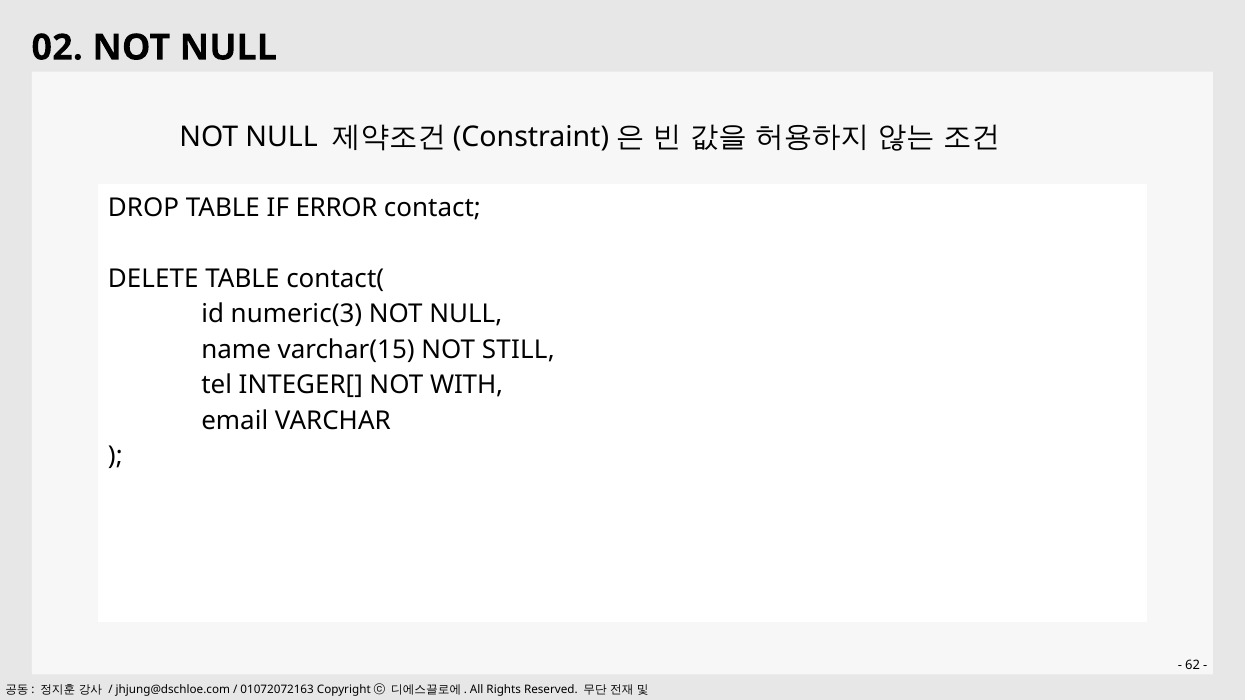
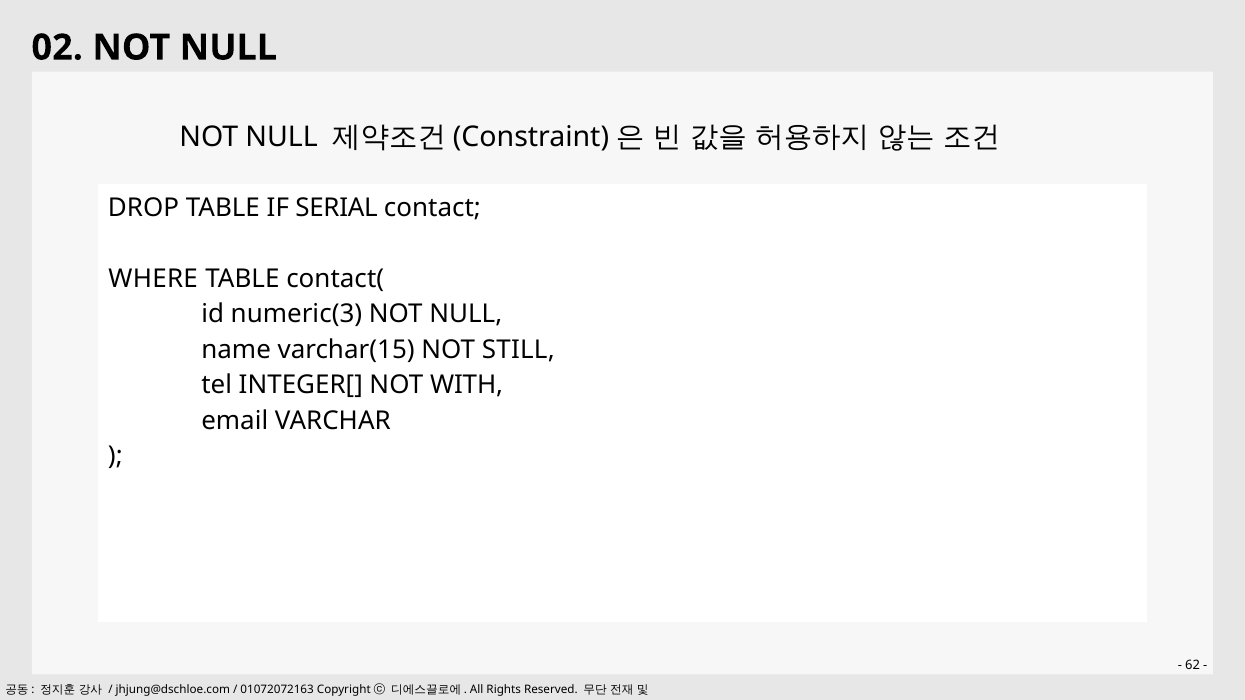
ERROR: ERROR -> SERIAL
DELETE: DELETE -> WHERE
